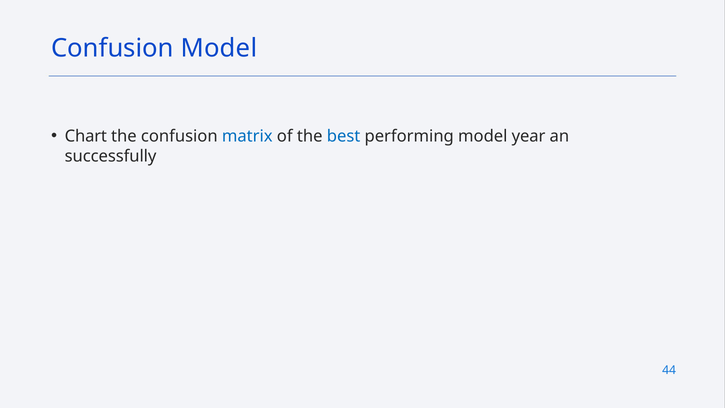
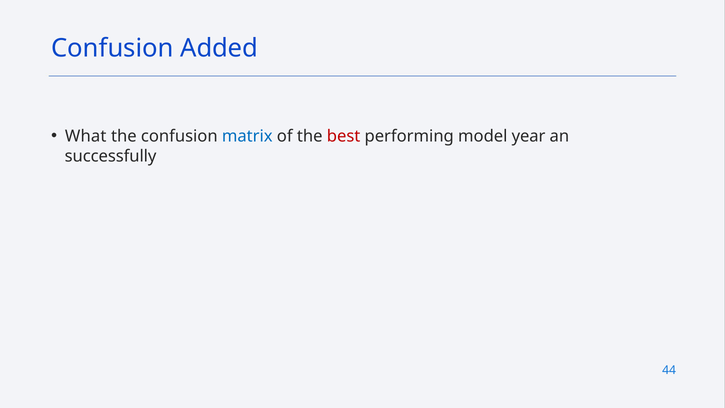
Confusion Model: Model -> Added
Chart: Chart -> What
best colour: blue -> red
